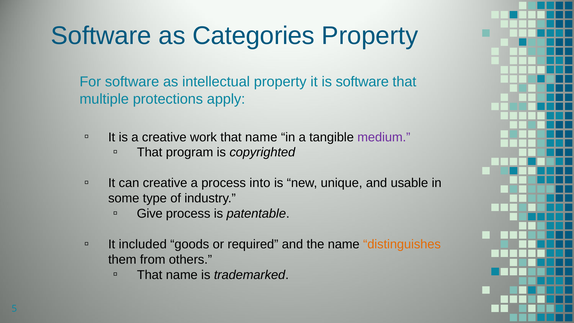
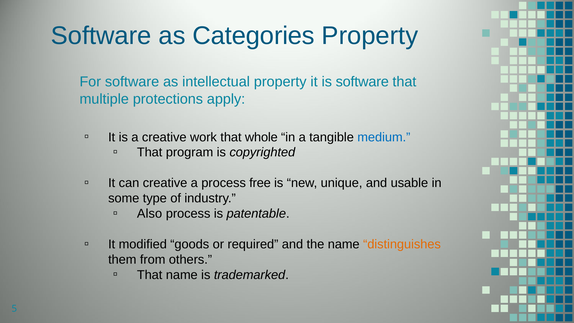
work that name: name -> whole
medium colour: purple -> blue
into: into -> free
Give: Give -> Also
included: included -> modified
